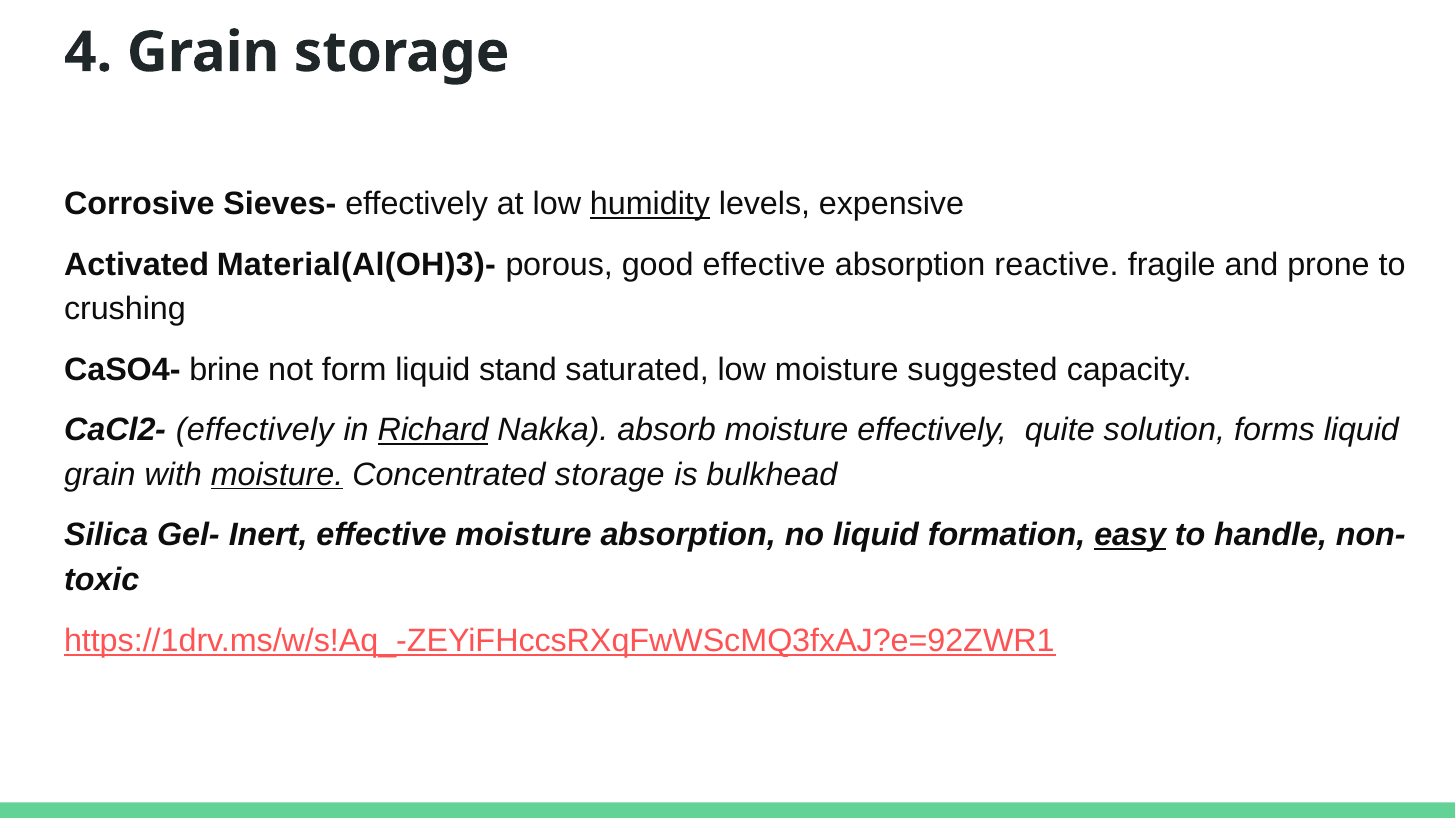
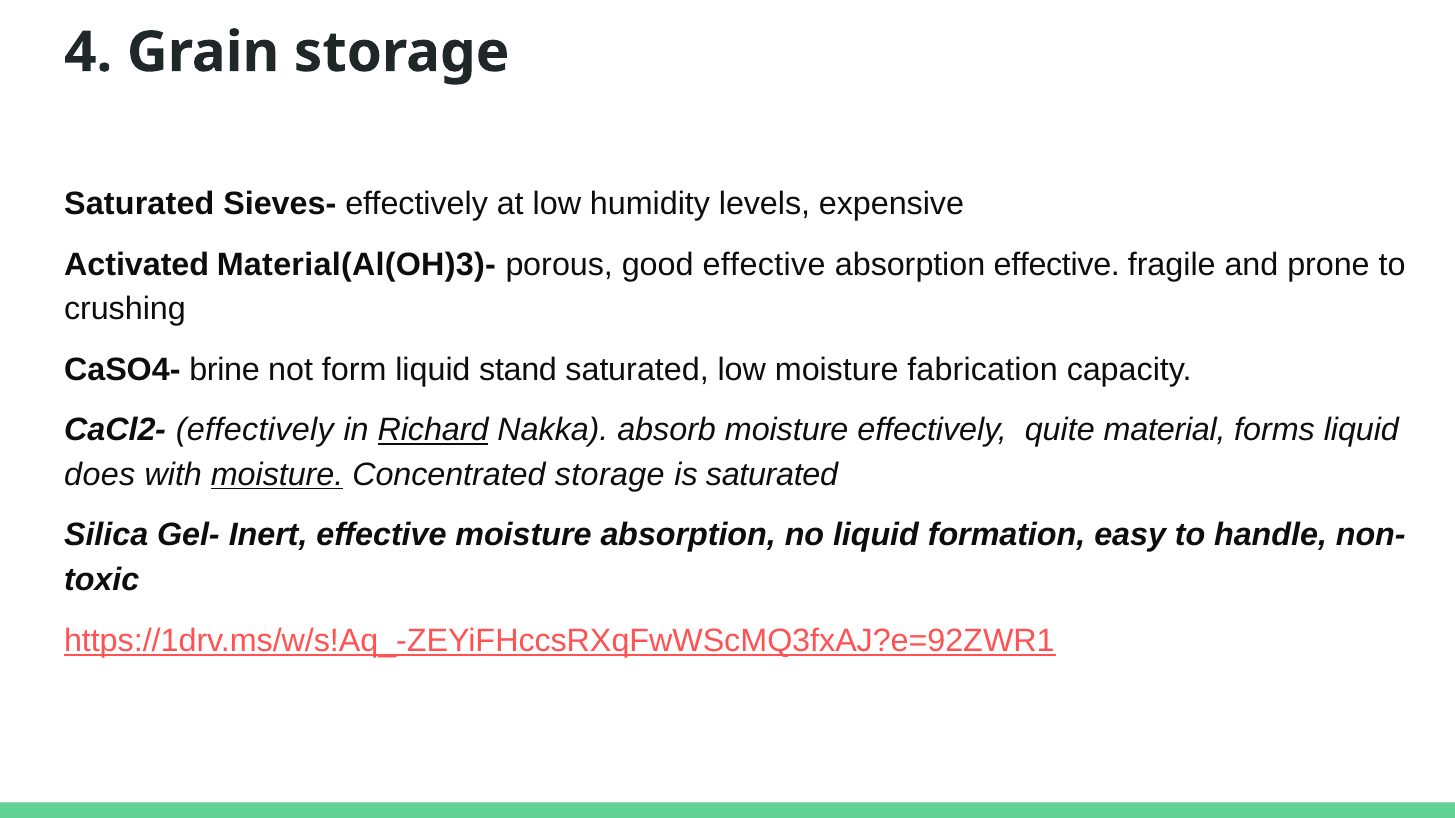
Corrosive at (139, 204): Corrosive -> Saturated
humidity underline: present -> none
absorption reactive: reactive -> effective
suggested: suggested -> fabrication
solution: solution -> material
grain at (100, 475): grain -> does
is bulkhead: bulkhead -> saturated
easy underline: present -> none
